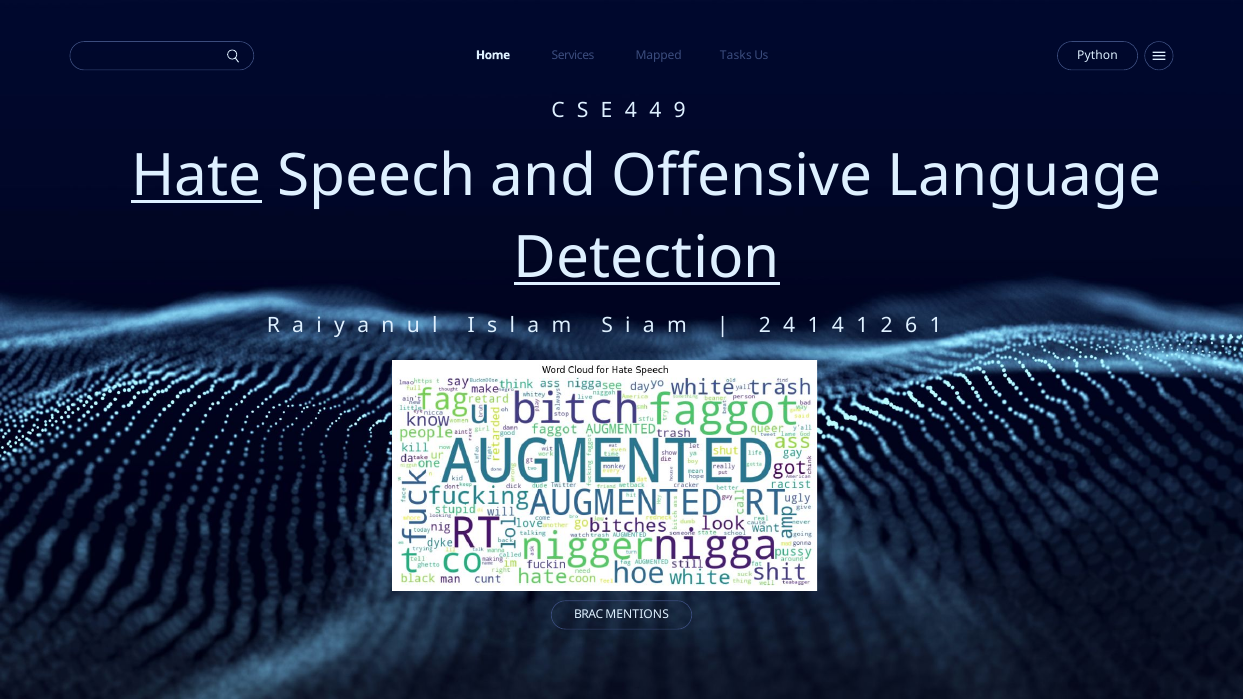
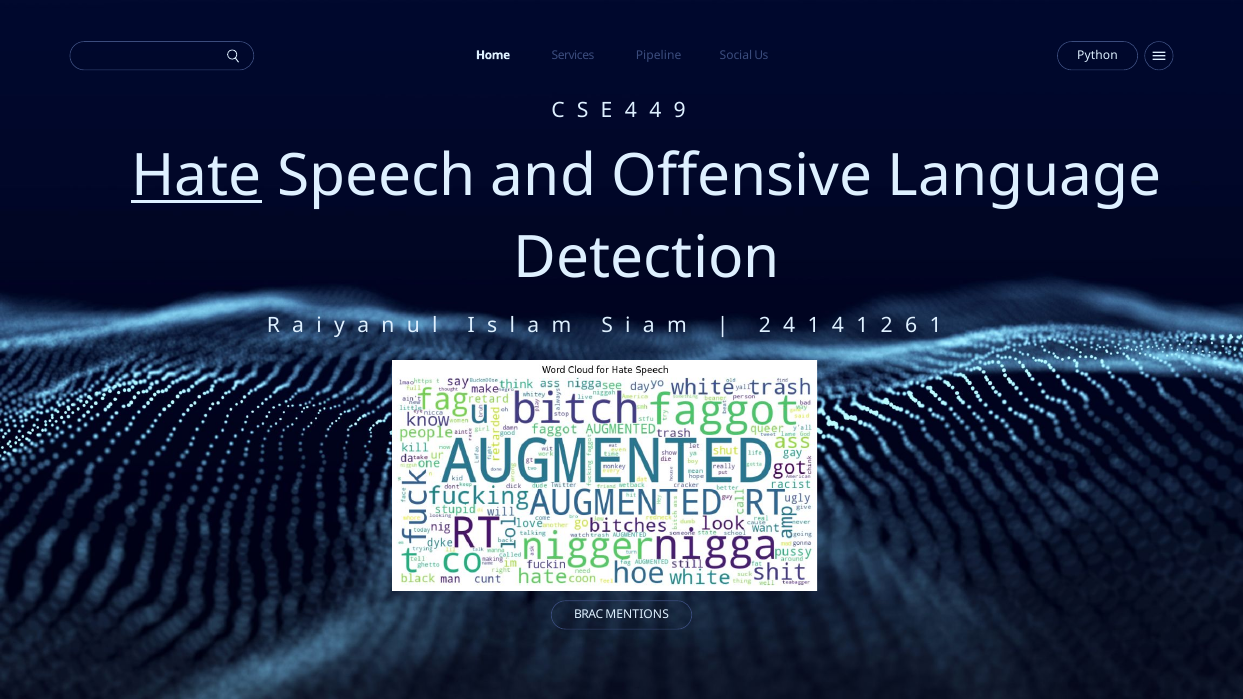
Mapped: Mapped -> Pipeline
Tasks: Tasks -> Social
Detection underline: present -> none
